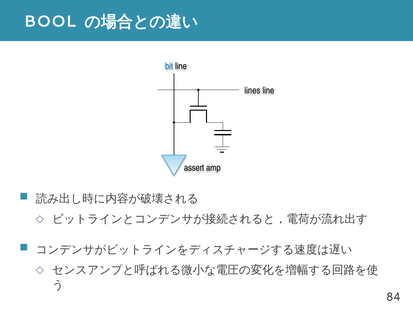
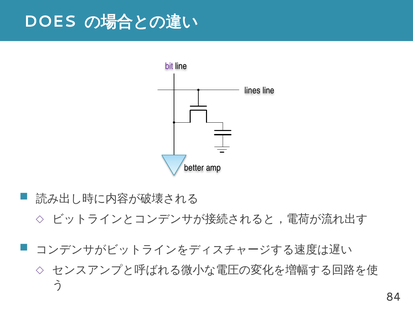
BOOL: BOOL -> DOES
bit colour: blue -> purple
assert: assert -> better
